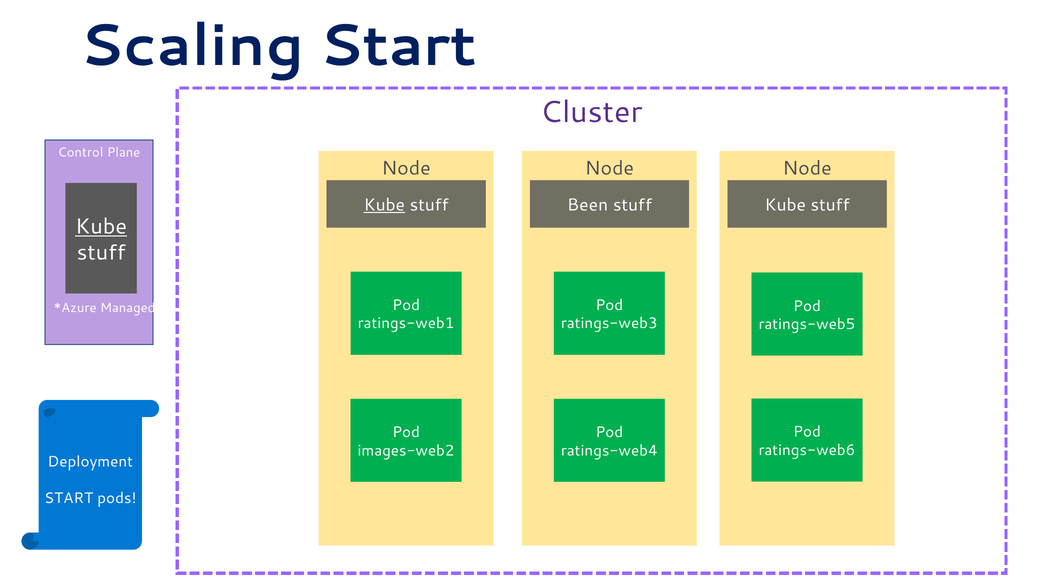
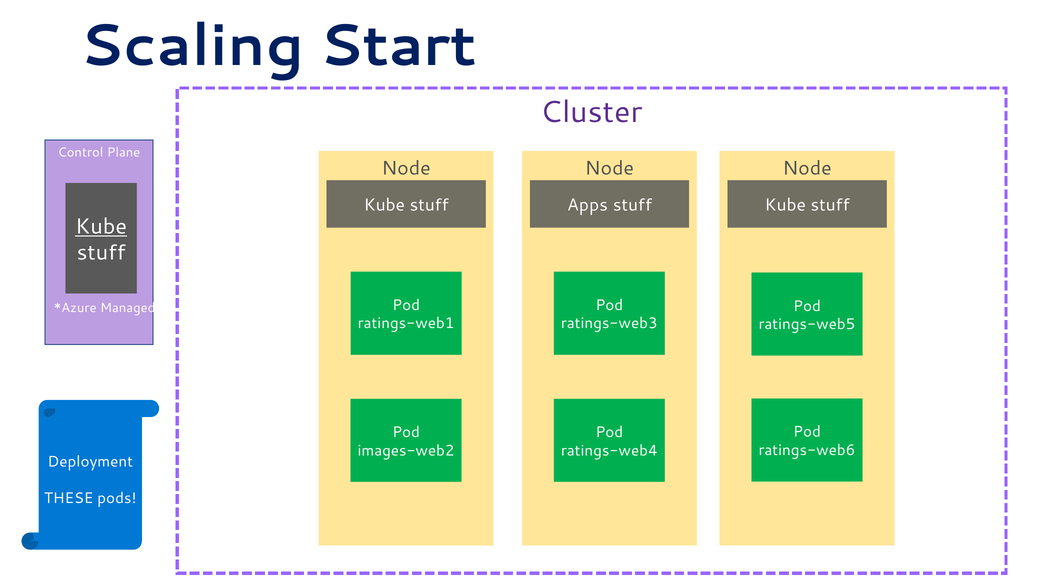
Kube at (384, 205) underline: present -> none
Been: Been -> Apps
START at (69, 499): START -> THESE
